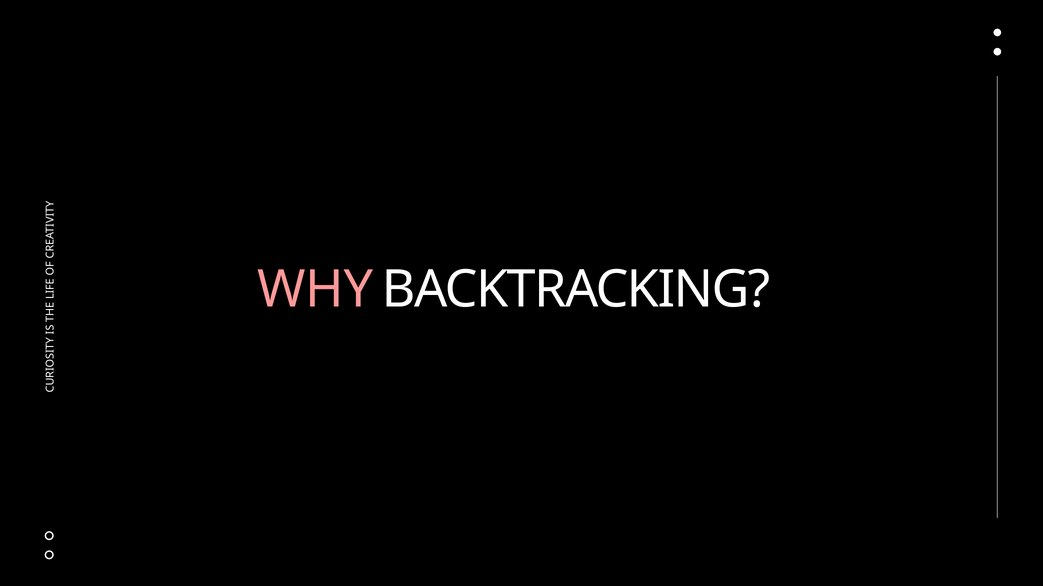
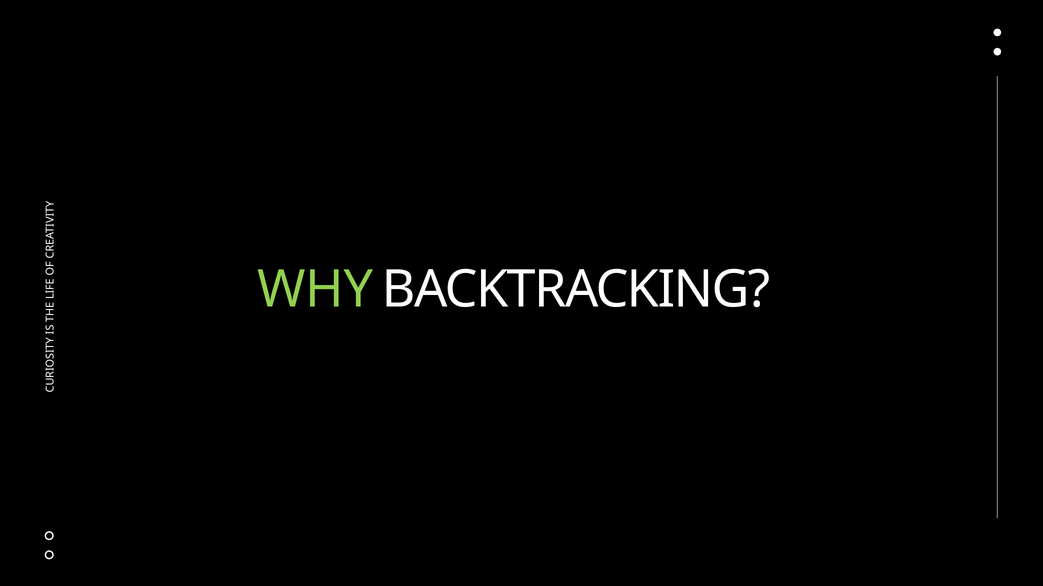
WHY colour: pink -> light green
